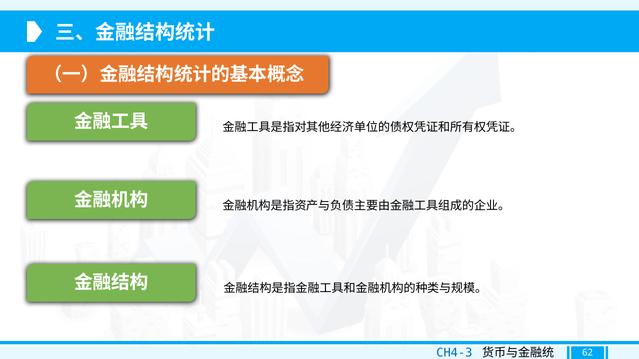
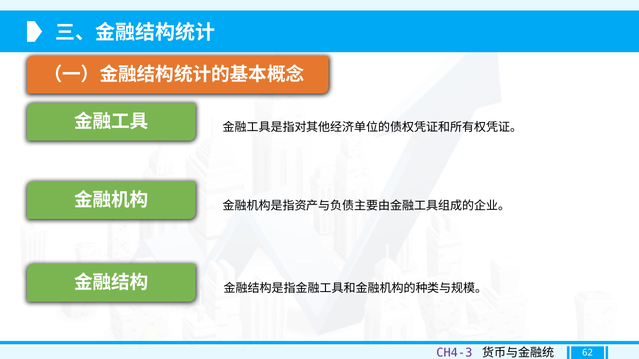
CH4-3 colour: blue -> purple
